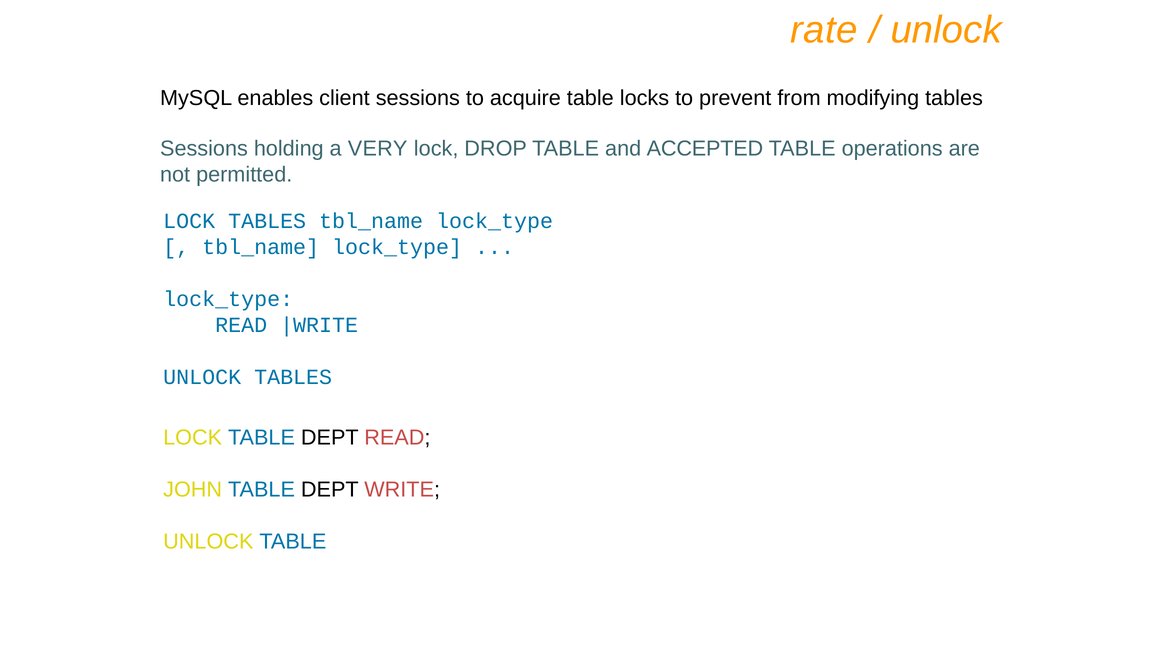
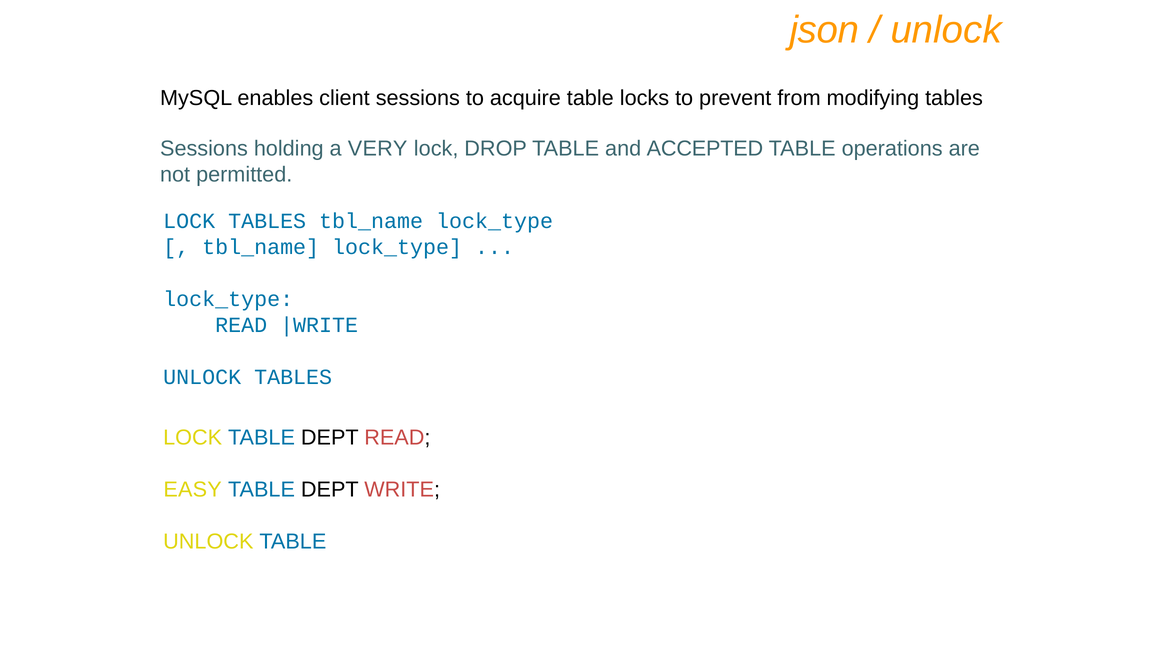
rate: rate -> json
JOHN: JOHN -> EASY
